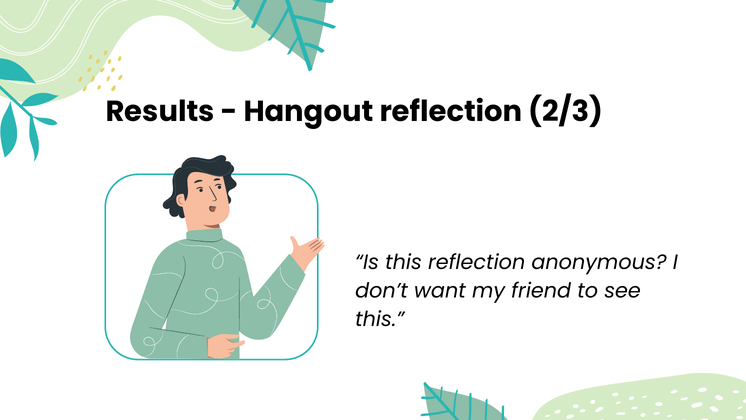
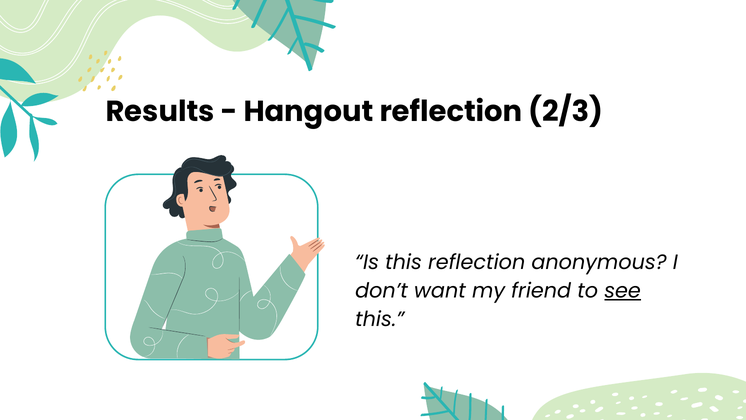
see underline: none -> present
